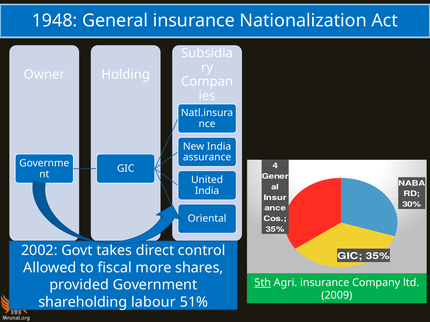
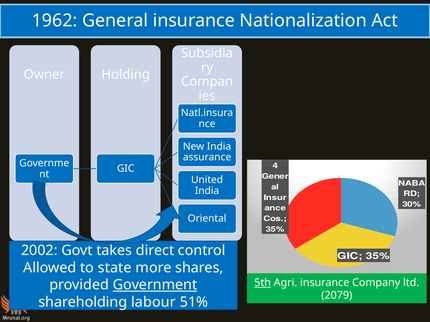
1948: 1948 -> 1962
fiscal: fiscal -> state
Government underline: none -> present
2009: 2009 -> 2079
